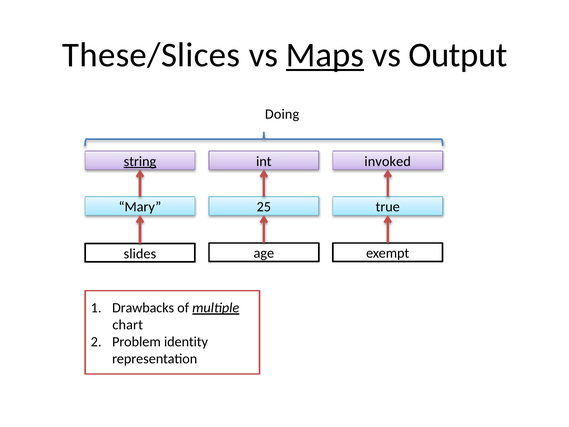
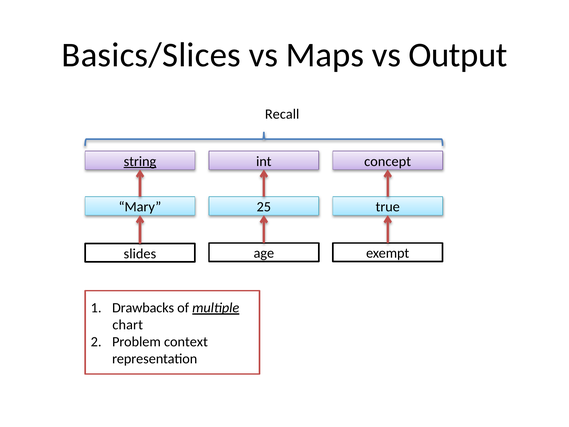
These/Slices: These/Slices -> Basics/Slices
Maps underline: present -> none
Doing: Doing -> Recall
invoked: invoked -> concept
identity: identity -> context
